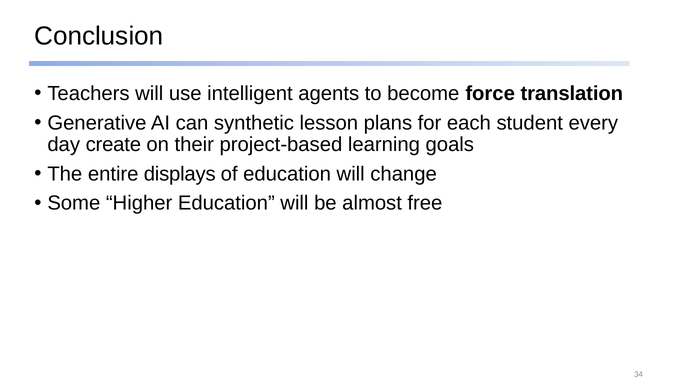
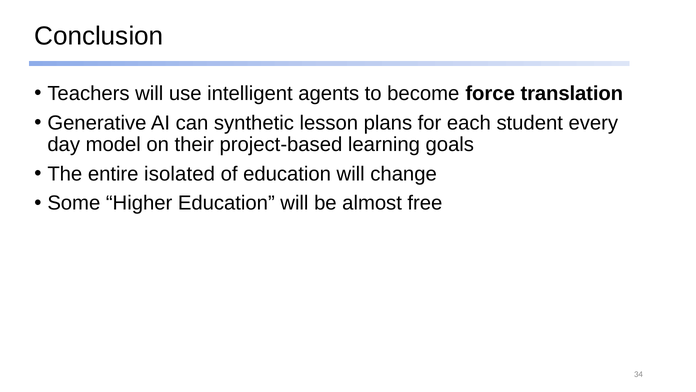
create: create -> model
displays: displays -> isolated
